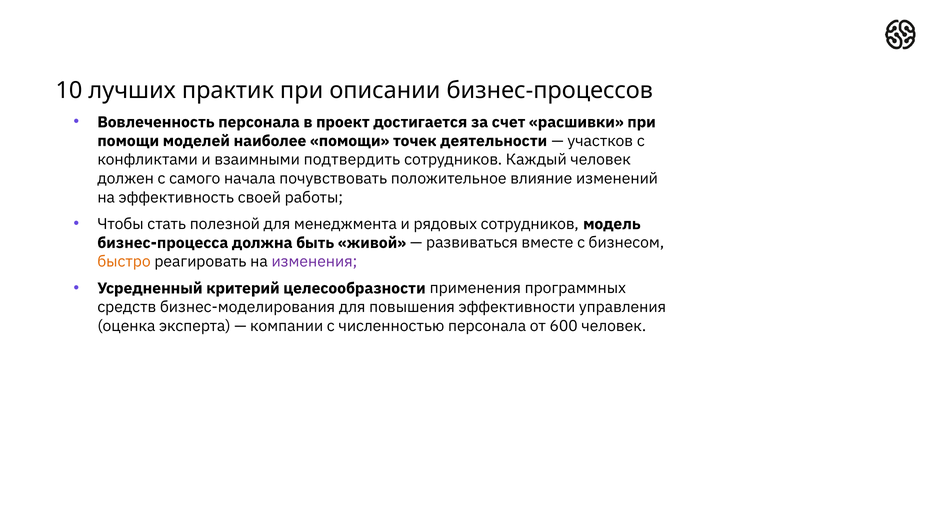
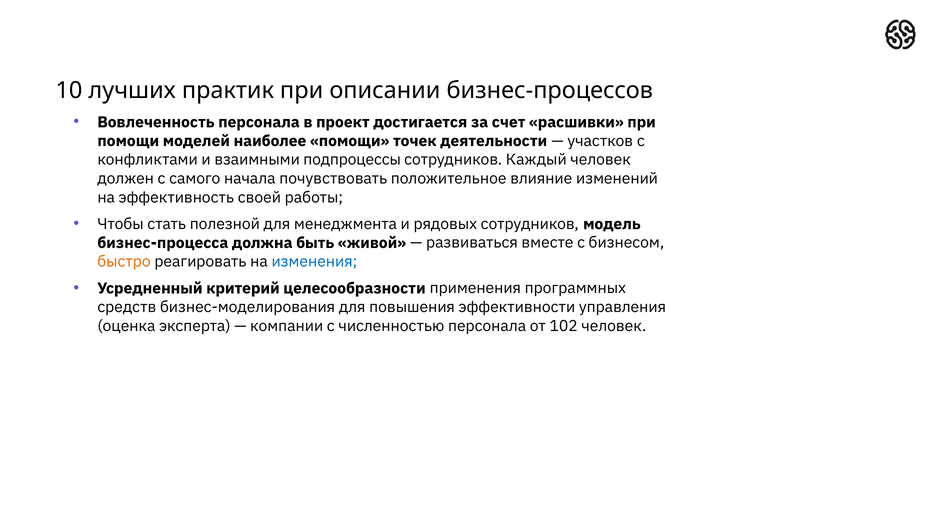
подтвердить: подтвердить -> подпроцессы
изменения colour: purple -> blue
600: 600 -> 102
